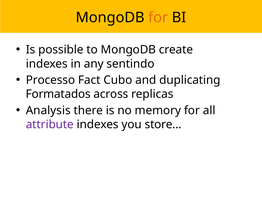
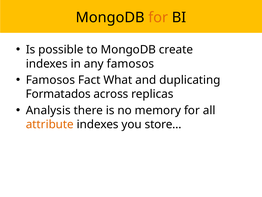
any sentindo: sentindo -> famosos
Processo at (50, 80): Processo -> Famosos
Cubo: Cubo -> What
attribute colour: purple -> orange
